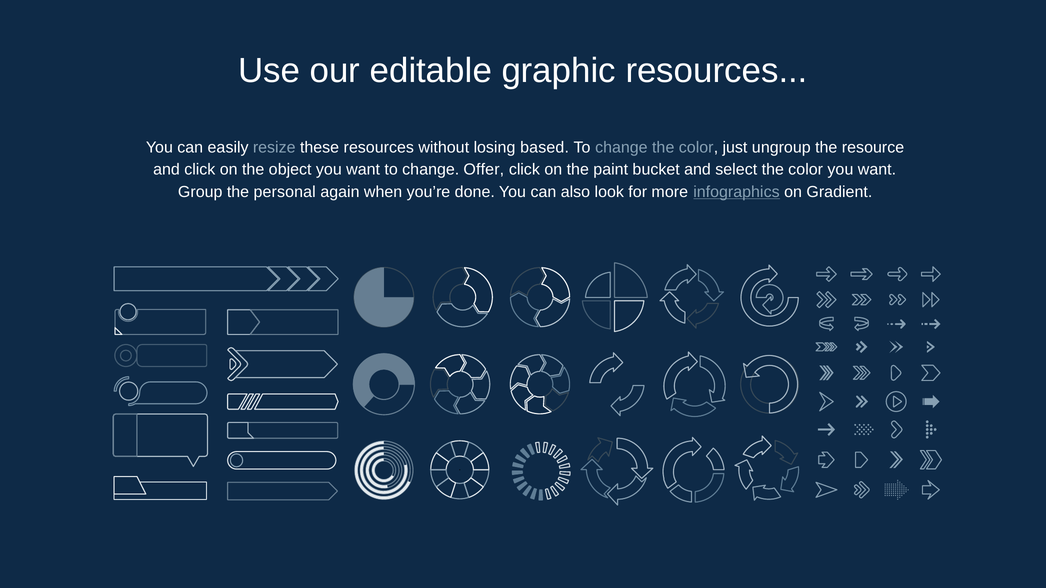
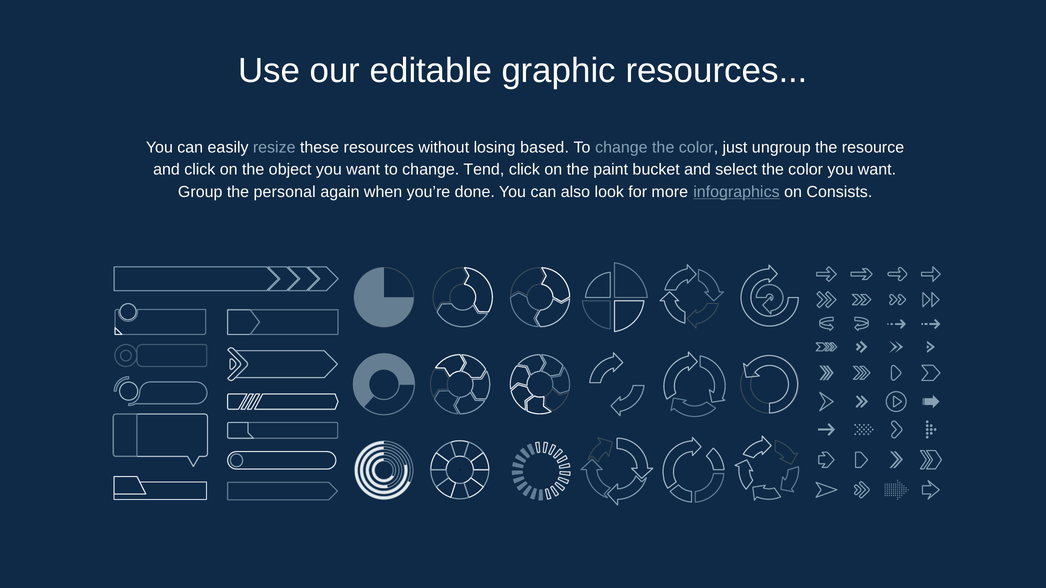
Offer: Offer -> Tend
Gradient: Gradient -> Consists
